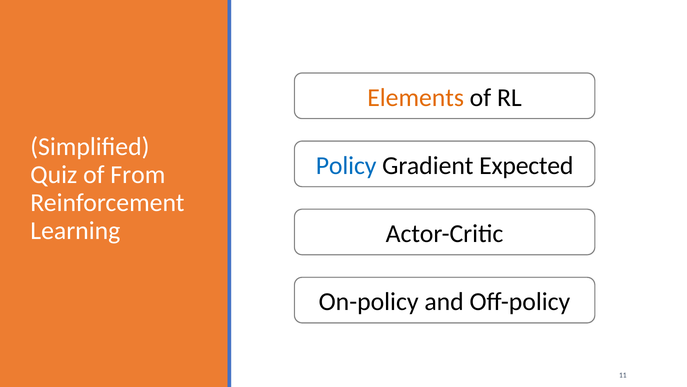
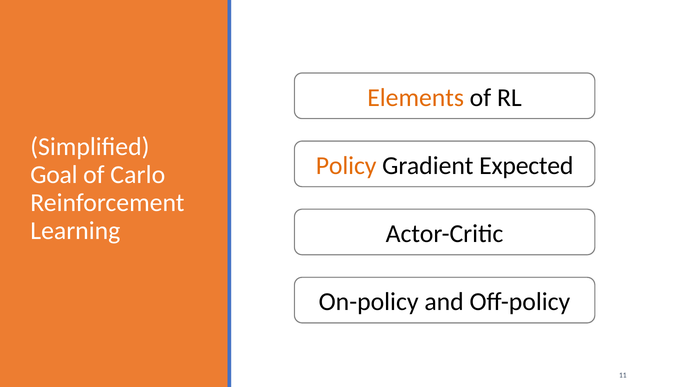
Policy colour: blue -> orange
Quiz: Quiz -> Goal
From: From -> Carlo
